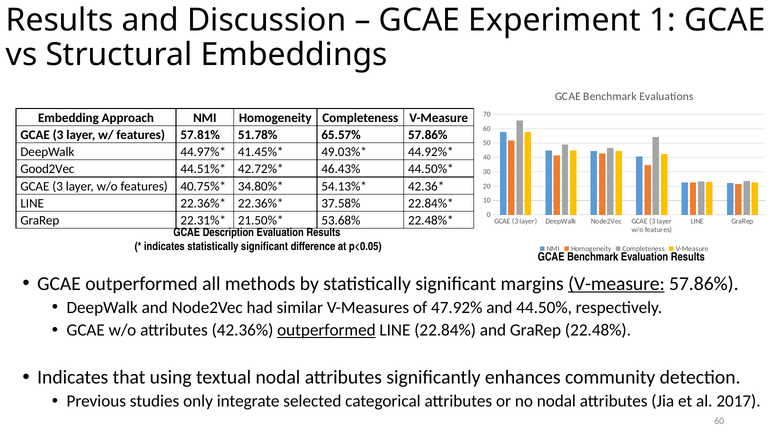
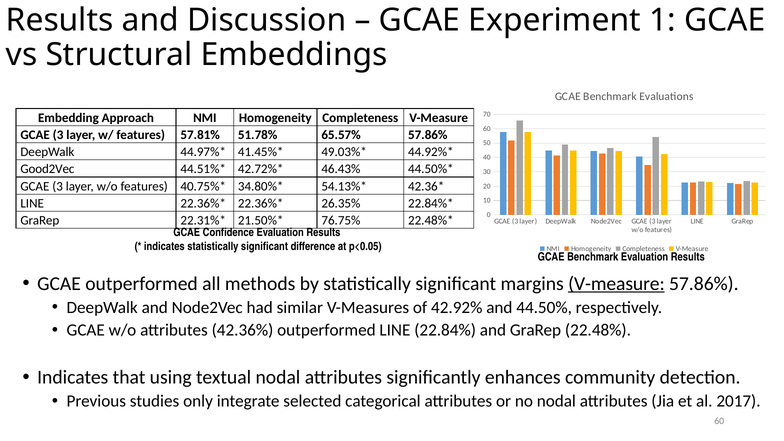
37.58%: 37.58% -> 26.35%
53.68%: 53.68% -> 76.75%
Description: Description -> Confidence
47.92%: 47.92% -> 42.92%
outperformed at (326, 330) underline: present -> none
